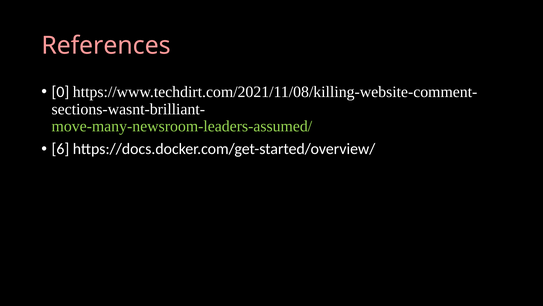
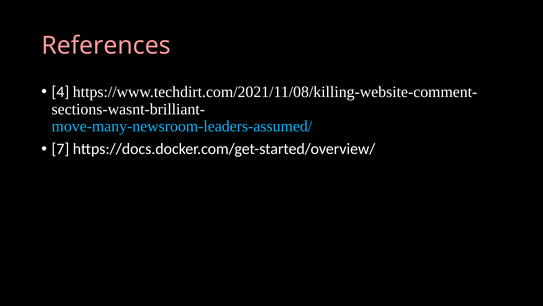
0: 0 -> 4
move-many-newsroom-leaders-assumed/ colour: light green -> light blue
6: 6 -> 7
